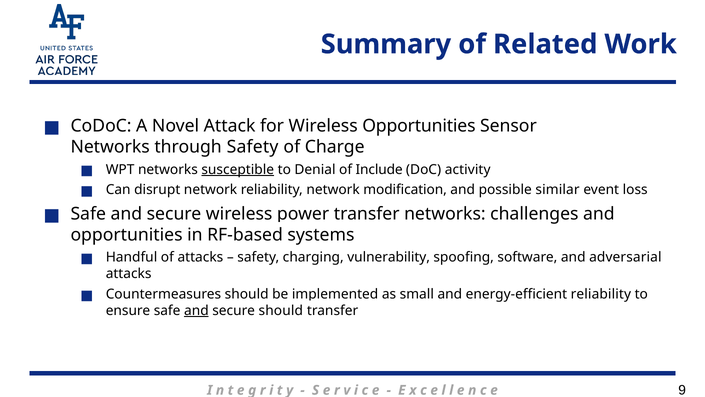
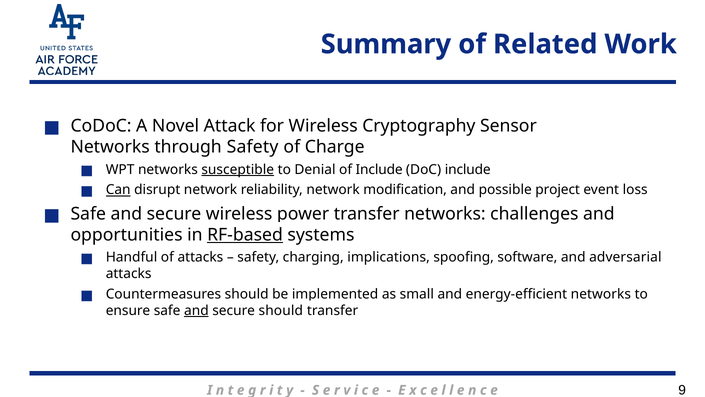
Opportunities at (419, 126): Opportunities -> Cryptography
DoC activity: activity -> include
Can underline: none -> present
similar: similar -> project
RF-based underline: none -> present
vulnerability: vulnerability -> implications
energy-efficient reliability: reliability -> networks
